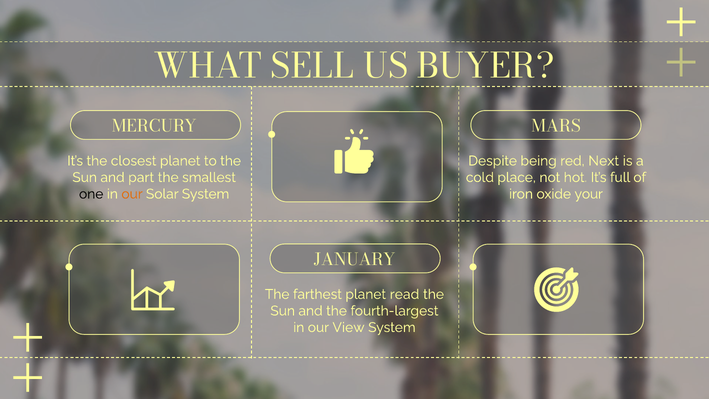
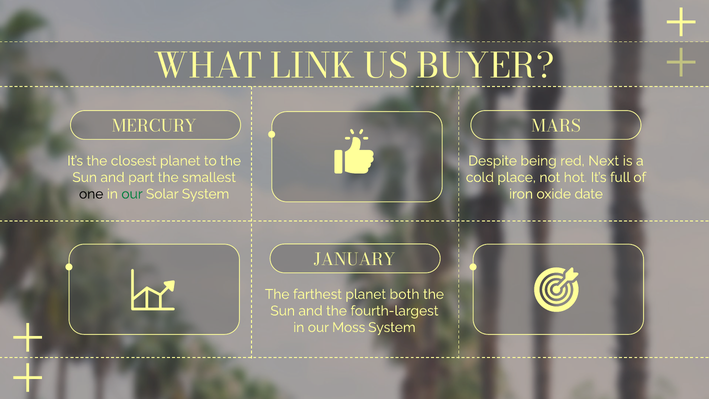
SELL: SELL -> LINK
our at (132, 194) colour: orange -> green
your: your -> date
read: read -> both
View: View -> Moss
